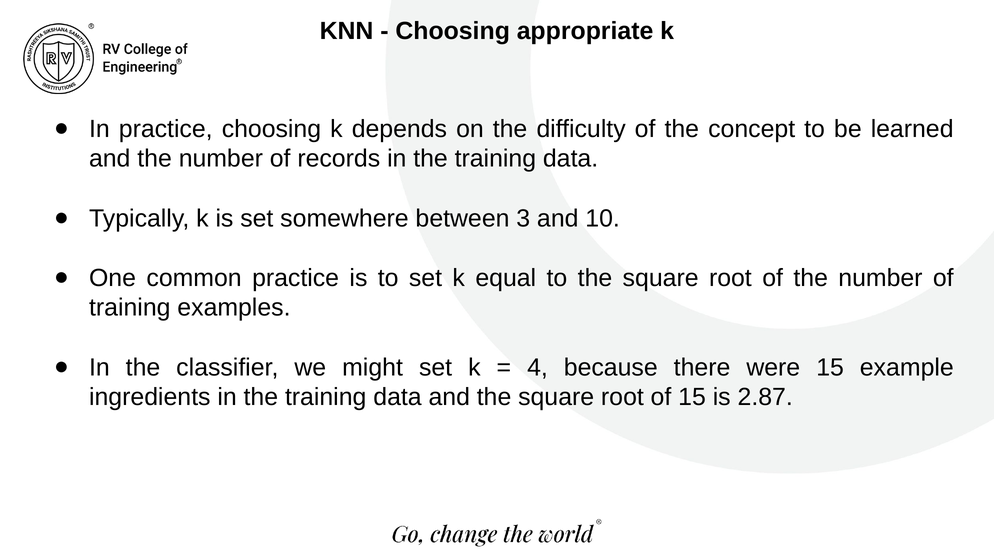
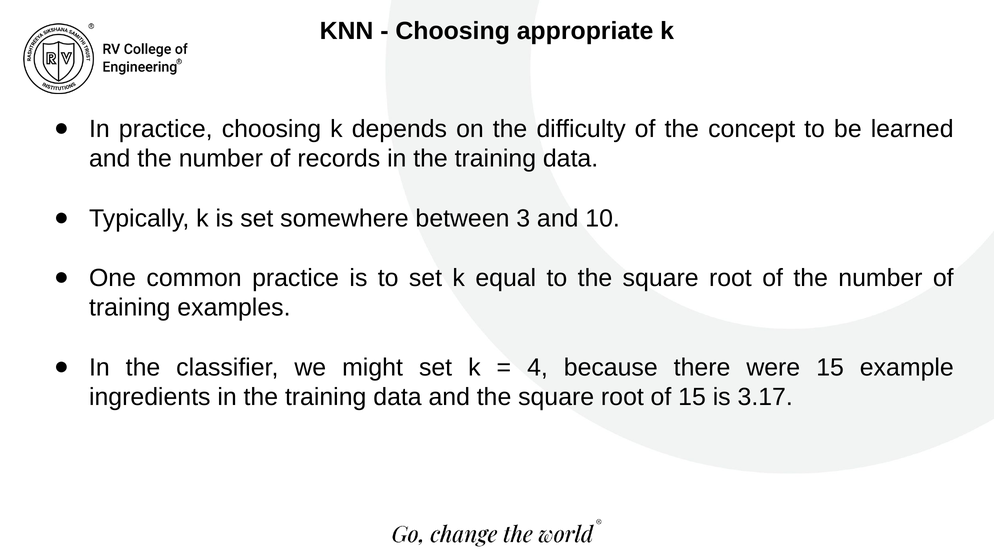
2.87: 2.87 -> 3.17
